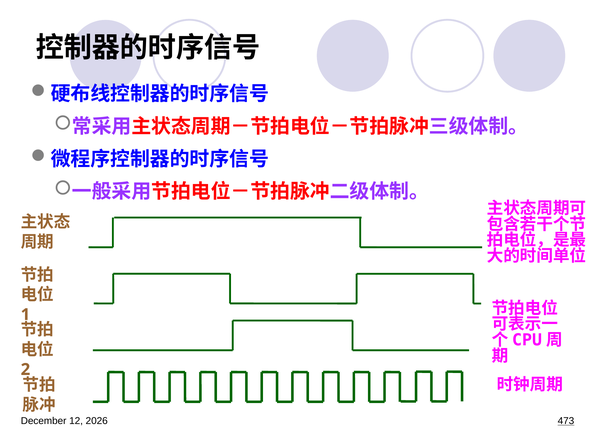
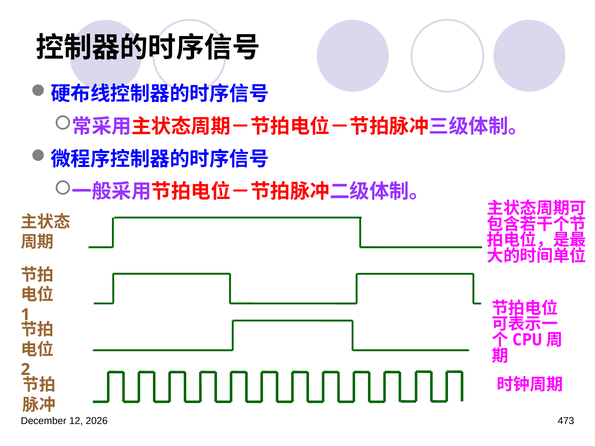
473 underline: present -> none
